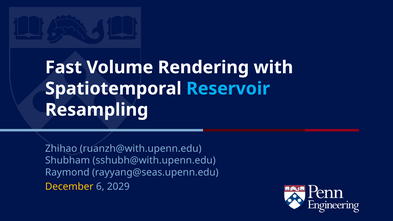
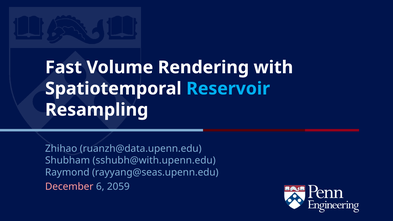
ruanzh@with.upenn.edu: ruanzh@with.upenn.edu -> ruanzh@data.upenn.edu
December colour: yellow -> pink
2029: 2029 -> 2059
